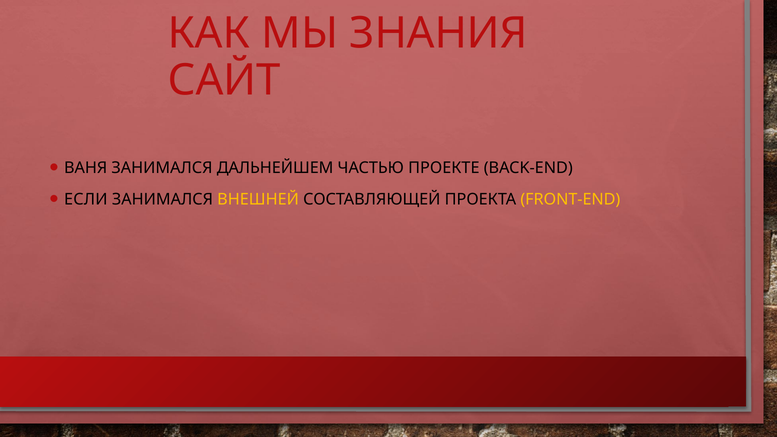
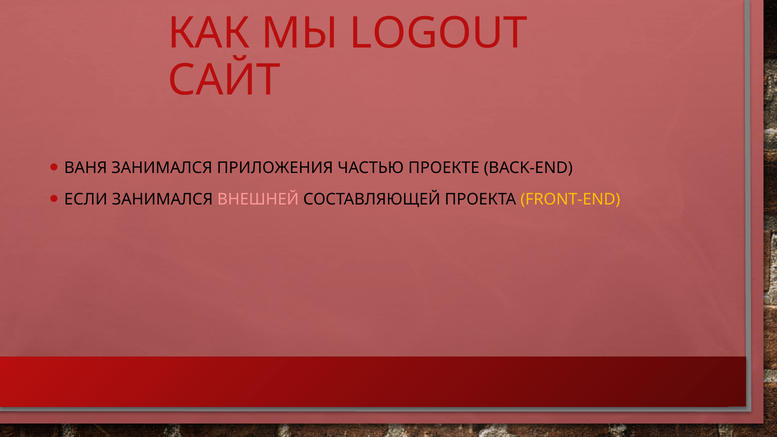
ЗНАНИЯ: ЗНАНИЯ -> LOGOUT
ДАЛЬНЕЙШЕМ: ДАЛЬНЕЙШЕМ -> ПРИЛОЖЕНИЯ
ВНЕШНЕЙ colour: yellow -> pink
